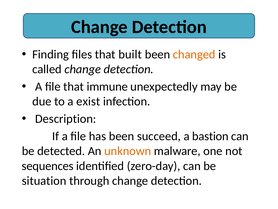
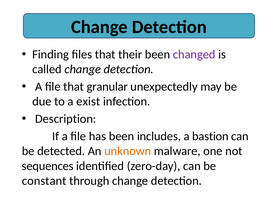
built: built -> their
changed colour: orange -> purple
immune: immune -> granular
succeed: succeed -> includes
situation: situation -> constant
